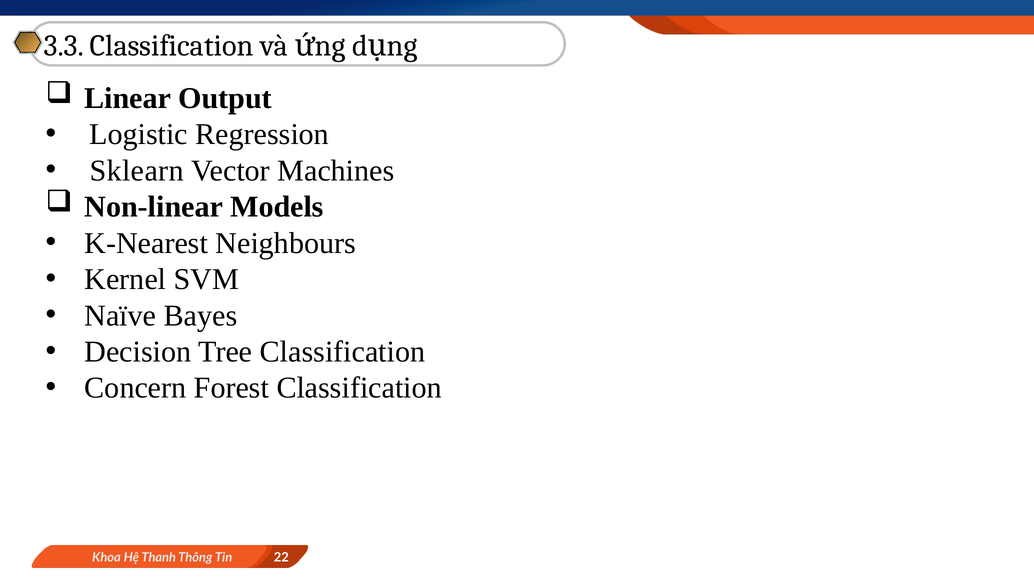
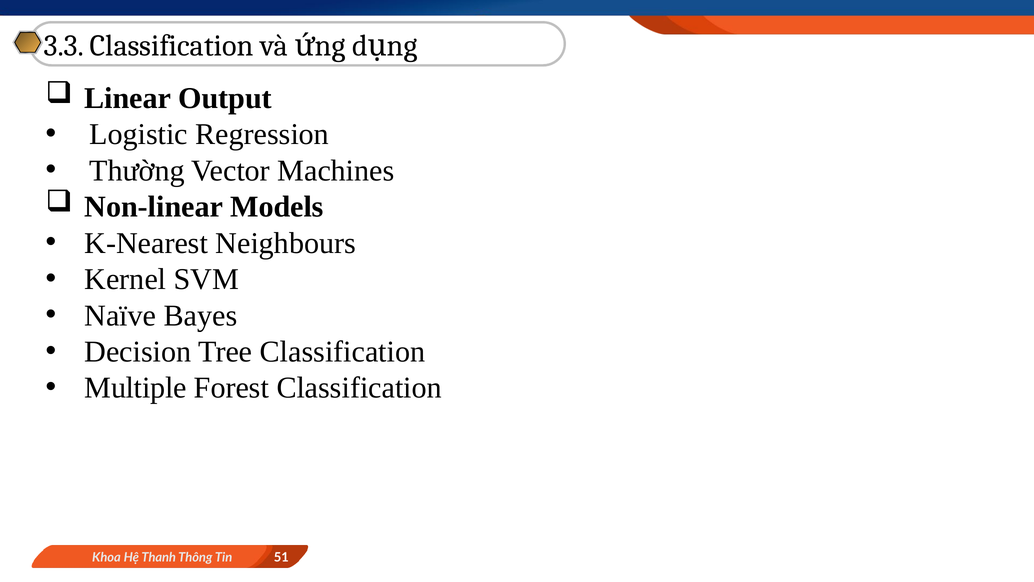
Sklearn: Sklearn -> Thường
Concern: Concern -> Multiple
22: 22 -> 51
